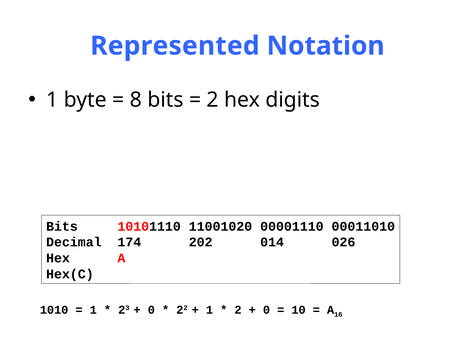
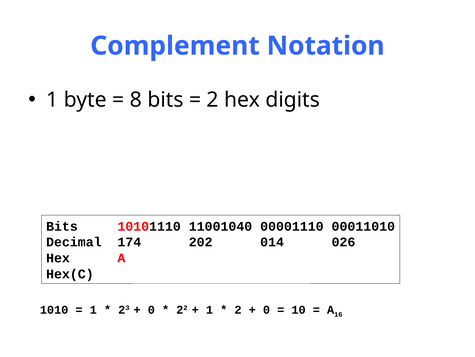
Represented: Represented -> Complement
11001020: 11001020 -> 11001040
